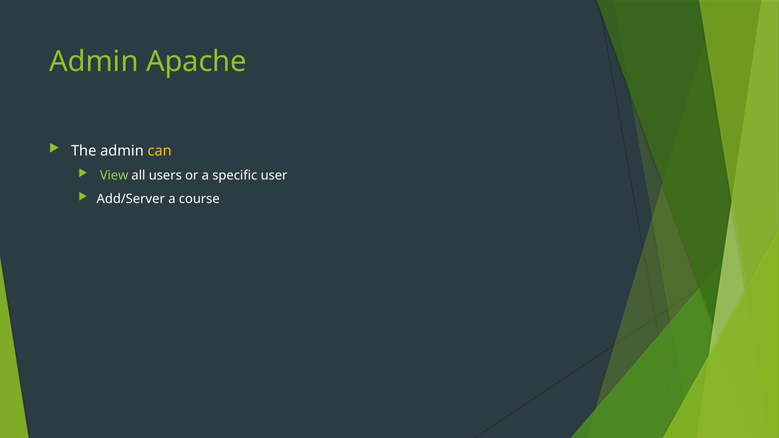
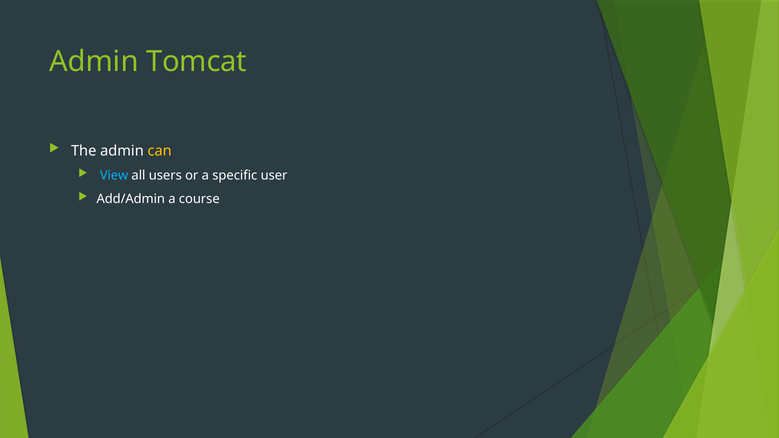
Apache: Apache -> Tomcat
View colour: light green -> light blue
Add/Server: Add/Server -> Add/Admin
